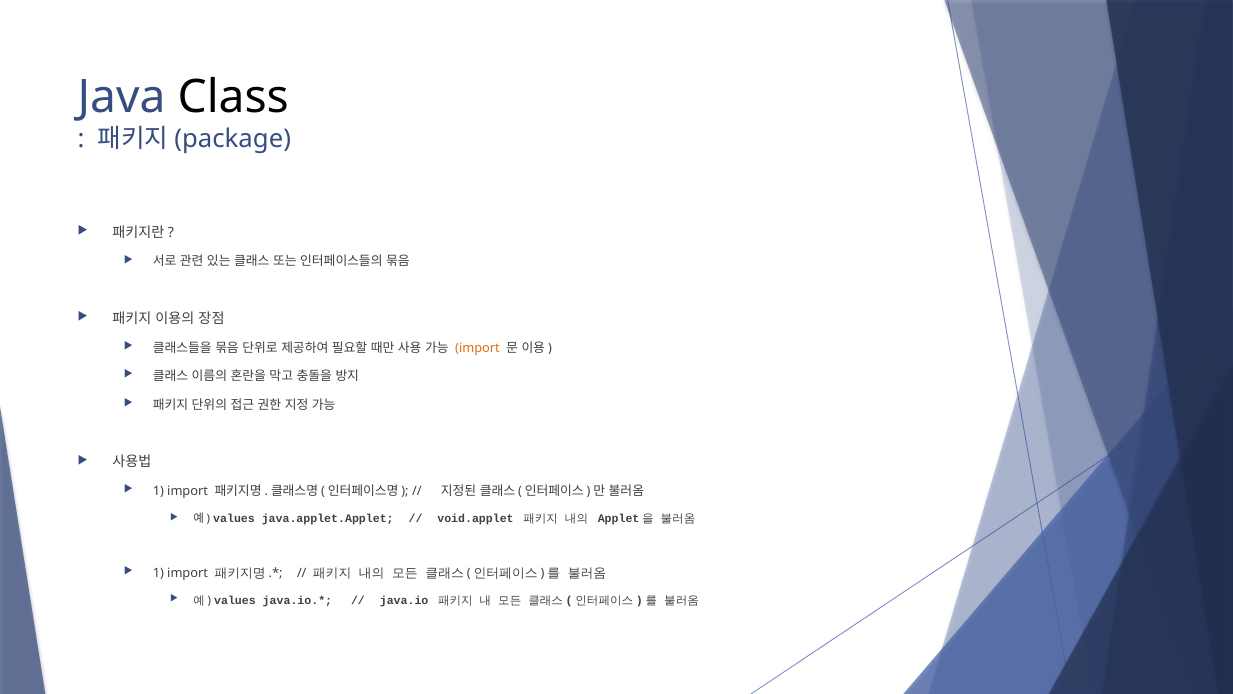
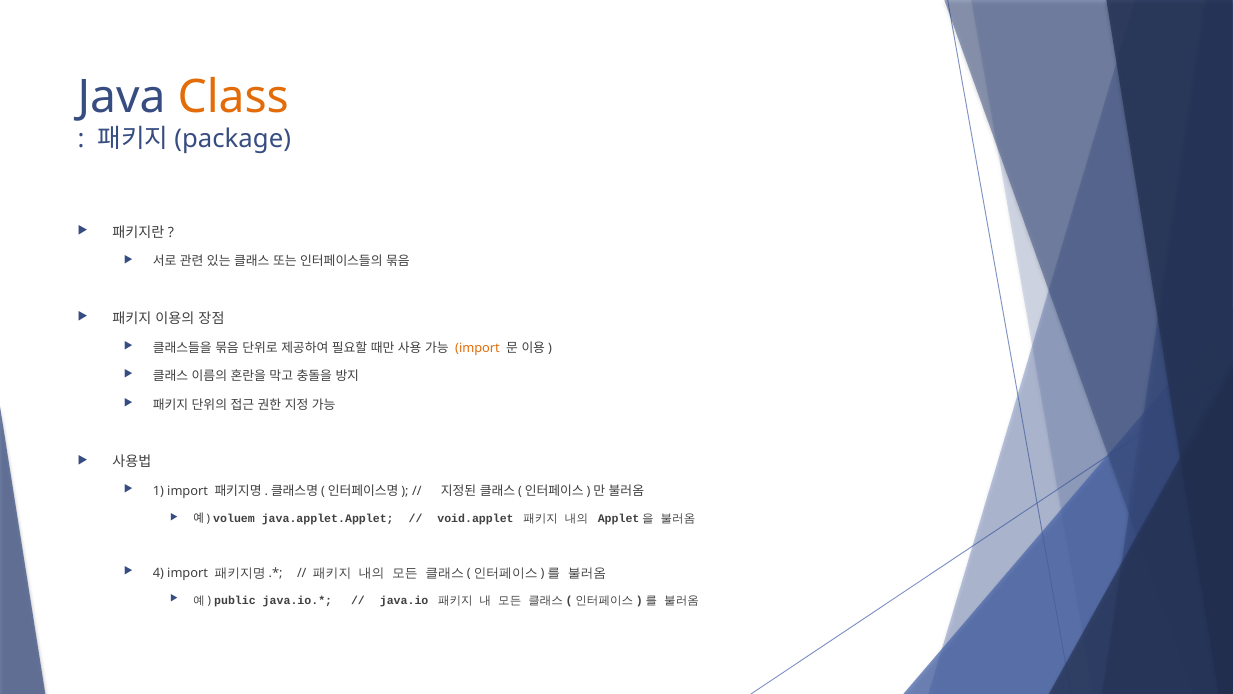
Class colour: black -> orange
values at (234, 518): values -> voluem
1 at (158, 573): 1 -> 4
values at (235, 600): values -> public
